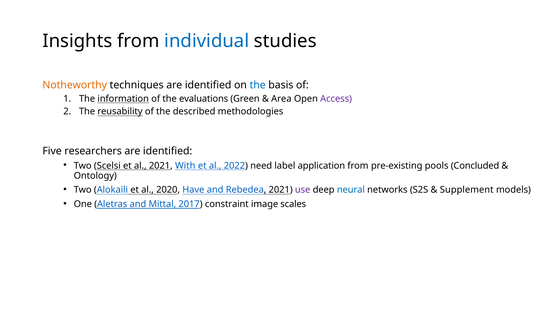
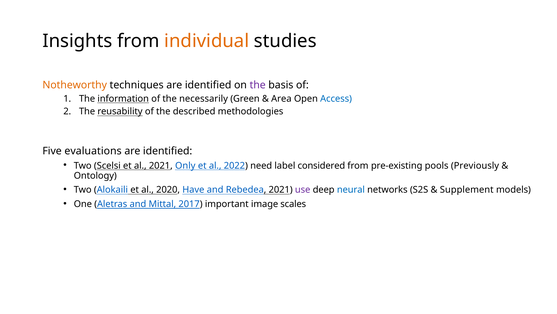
individual colour: blue -> orange
the at (258, 85) colour: blue -> purple
evaluations: evaluations -> necessarily
Access colour: purple -> blue
researchers: researchers -> evaluations
With: With -> Only
application: application -> considered
Concluded: Concluded -> Previously
constraint: constraint -> important
